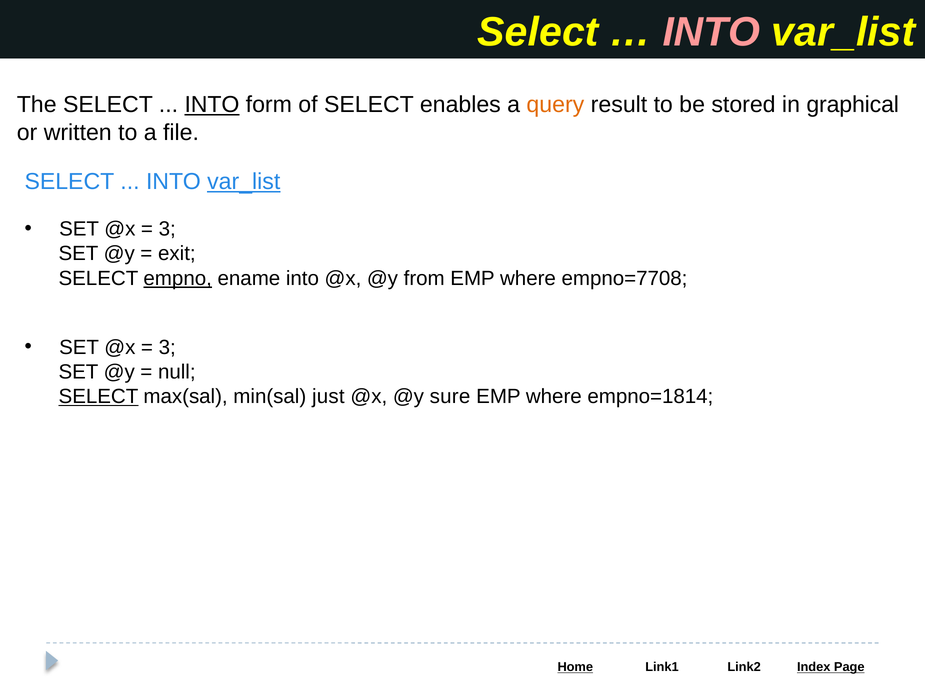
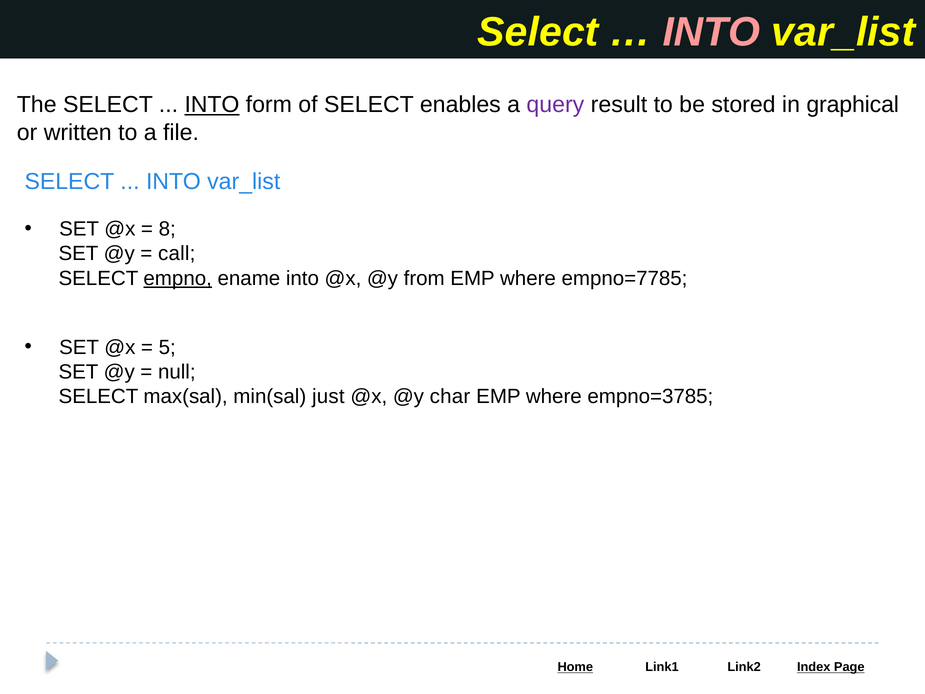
query colour: orange -> purple
var_list at (244, 182) underline: present -> none
3 at (167, 229): 3 -> 8
exit: exit -> call
empno=7708: empno=7708 -> empno=7785
3 at (167, 347): 3 -> 5
SELECT at (98, 397) underline: present -> none
sure: sure -> char
empno=1814: empno=1814 -> empno=3785
